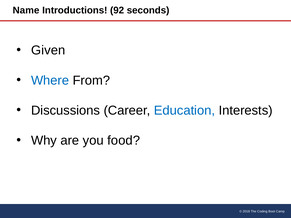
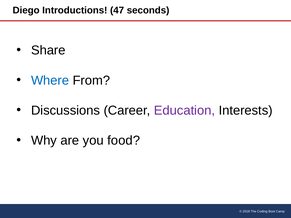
Name: Name -> Diego
92: 92 -> 47
Given: Given -> Share
Education colour: blue -> purple
